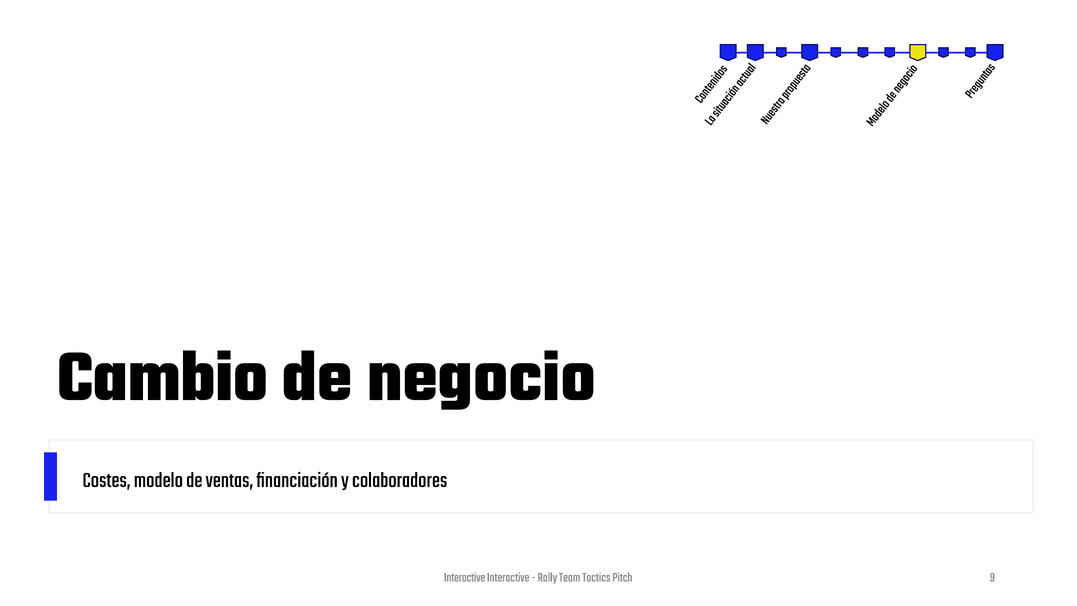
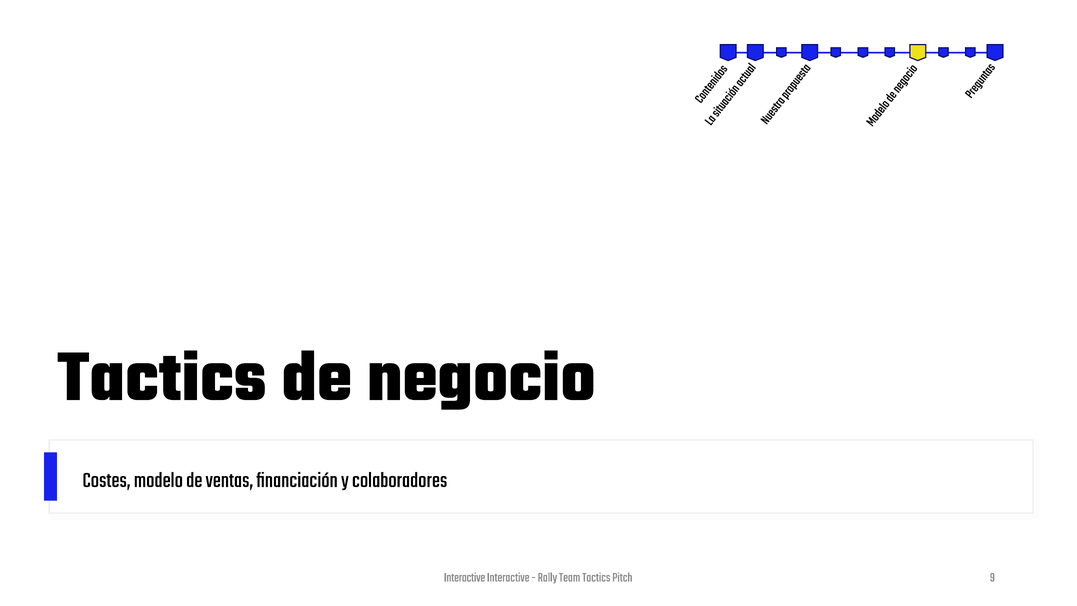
Cambio at (162, 376): Cambio -> Tactics
